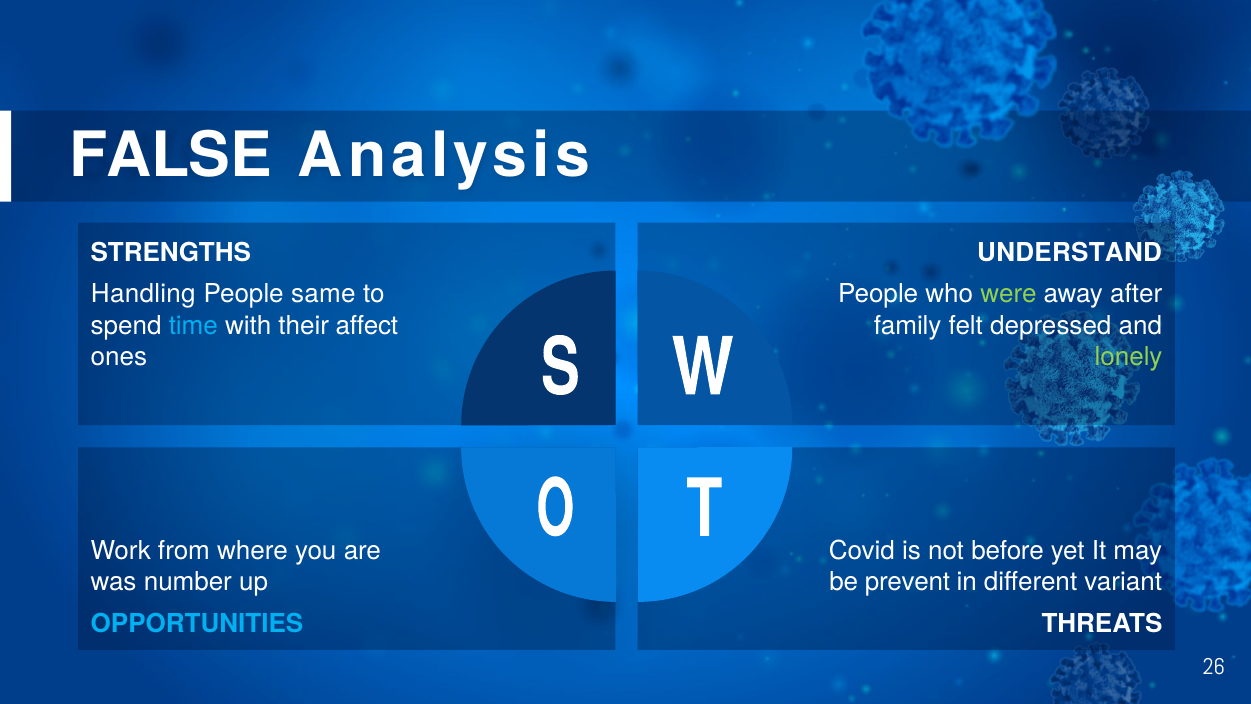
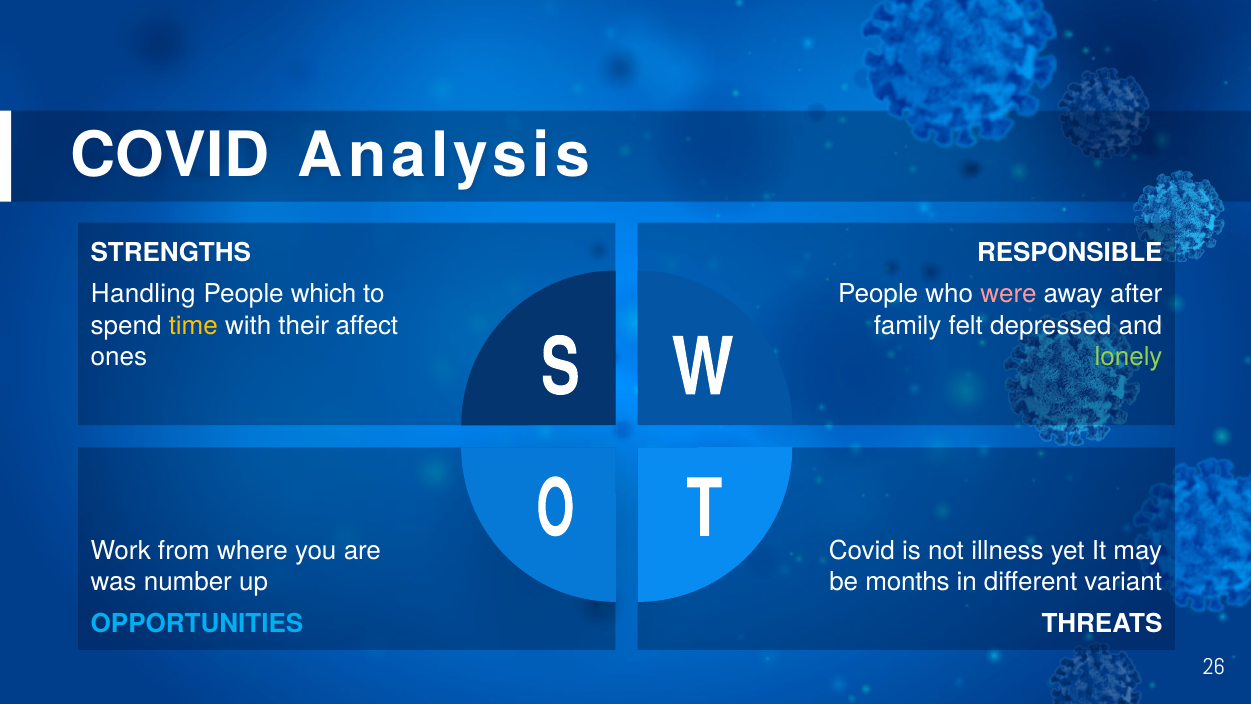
FALSE at (171, 156): FALSE -> COVID
UNDERSTAND: UNDERSTAND -> RESPONSIBLE
same: same -> which
were colour: light green -> pink
time colour: light blue -> yellow
before: before -> illness
prevent: prevent -> months
